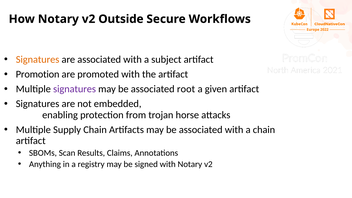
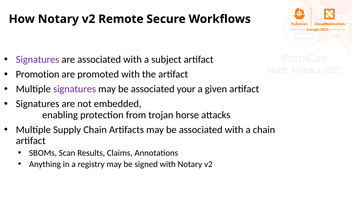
Outside: Outside -> Remote
Signatures at (38, 60) colour: orange -> purple
root: root -> your
